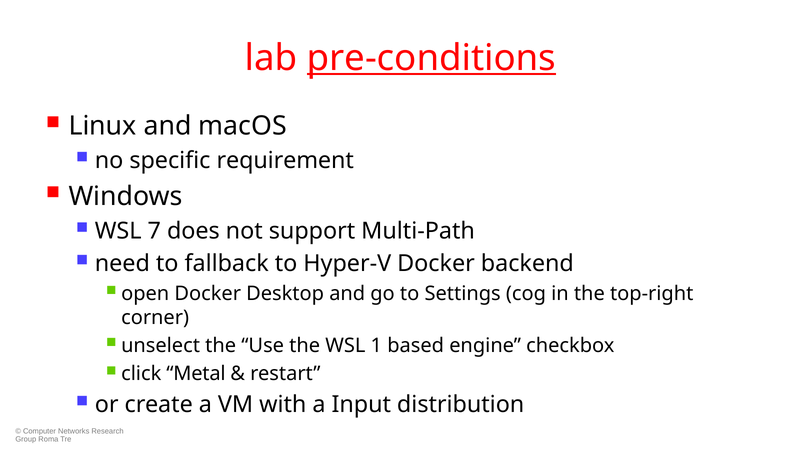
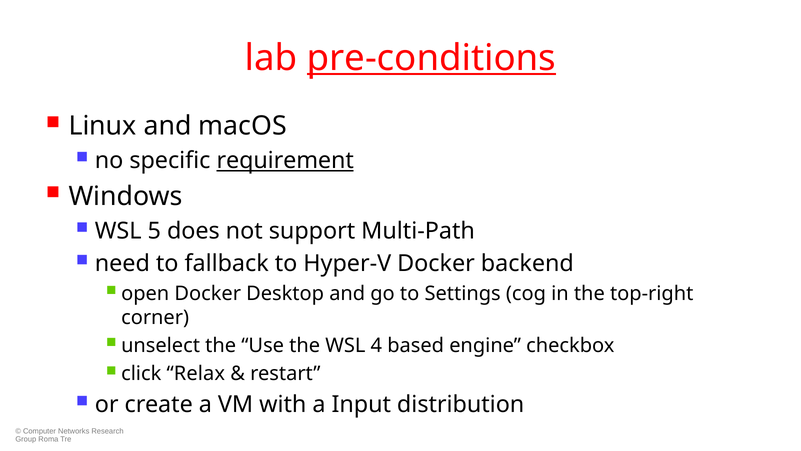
requirement underline: none -> present
7: 7 -> 5
1: 1 -> 4
Metal: Metal -> Relax
